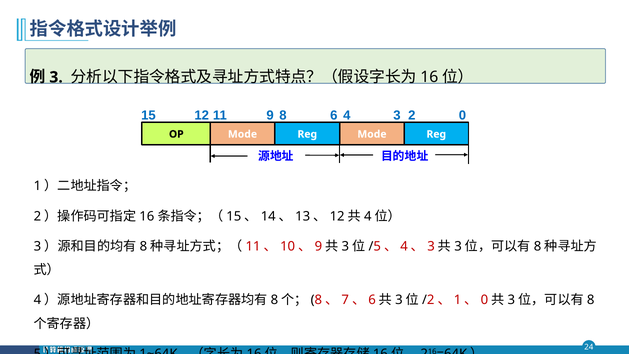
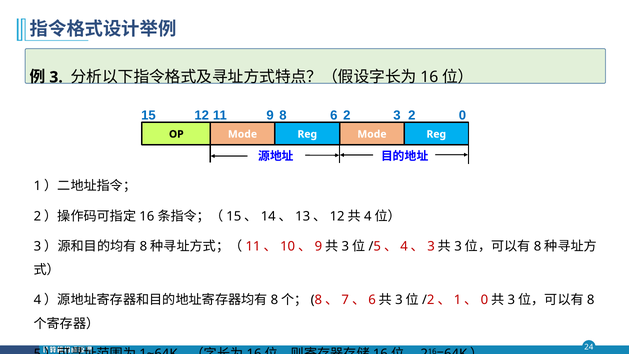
6 4: 4 -> 2
